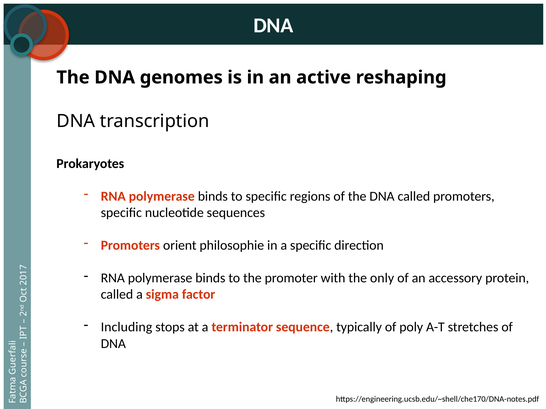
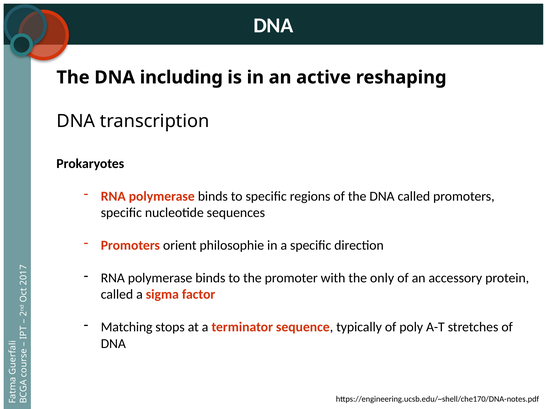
genomes: genomes -> including
Including: Including -> Matching
